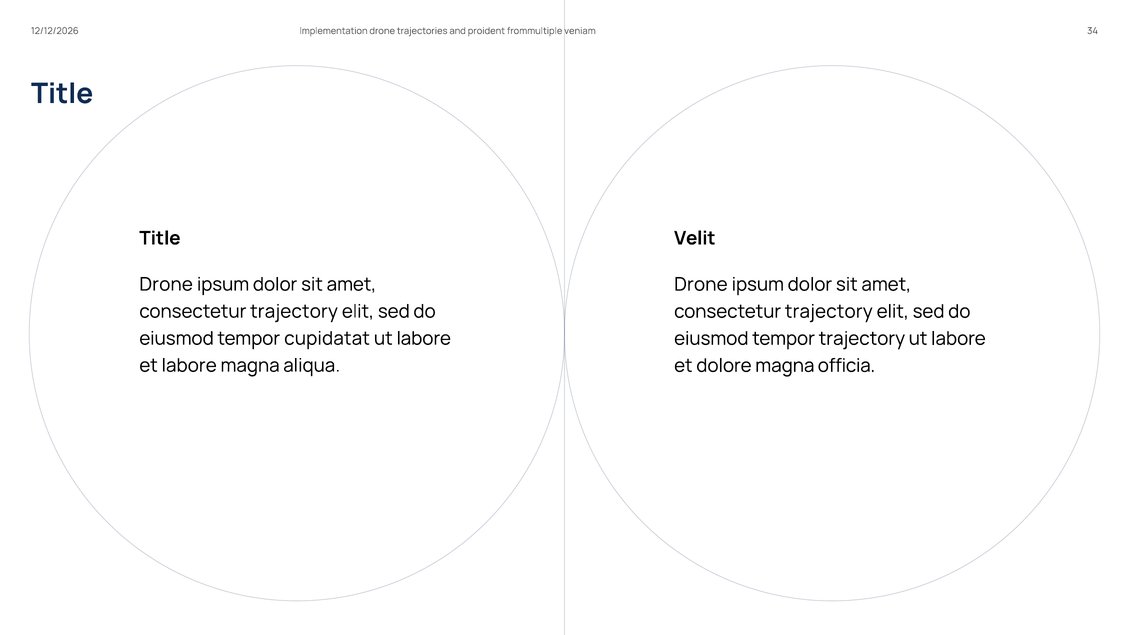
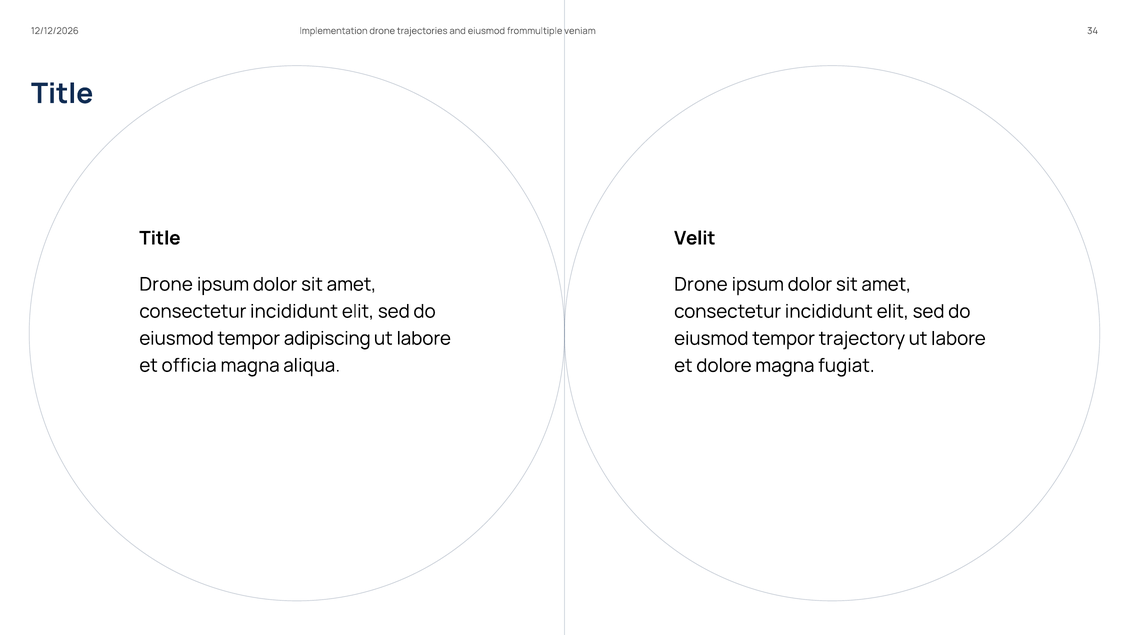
and proident: proident -> eiusmod
trajectory at (294, 311): trajectory -> incididunt
trajectory at (829, 312): trajectory -> incididunt
cupidatat: cupidatat -> adipiscing
et labore: labore -> officia
officia: officia -> fugiat
